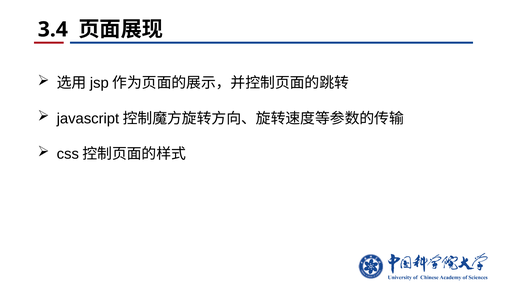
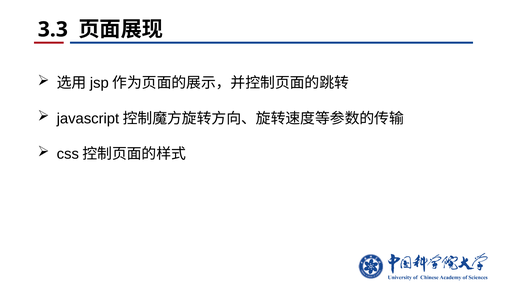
3.4: 3.4 -> 3.3
